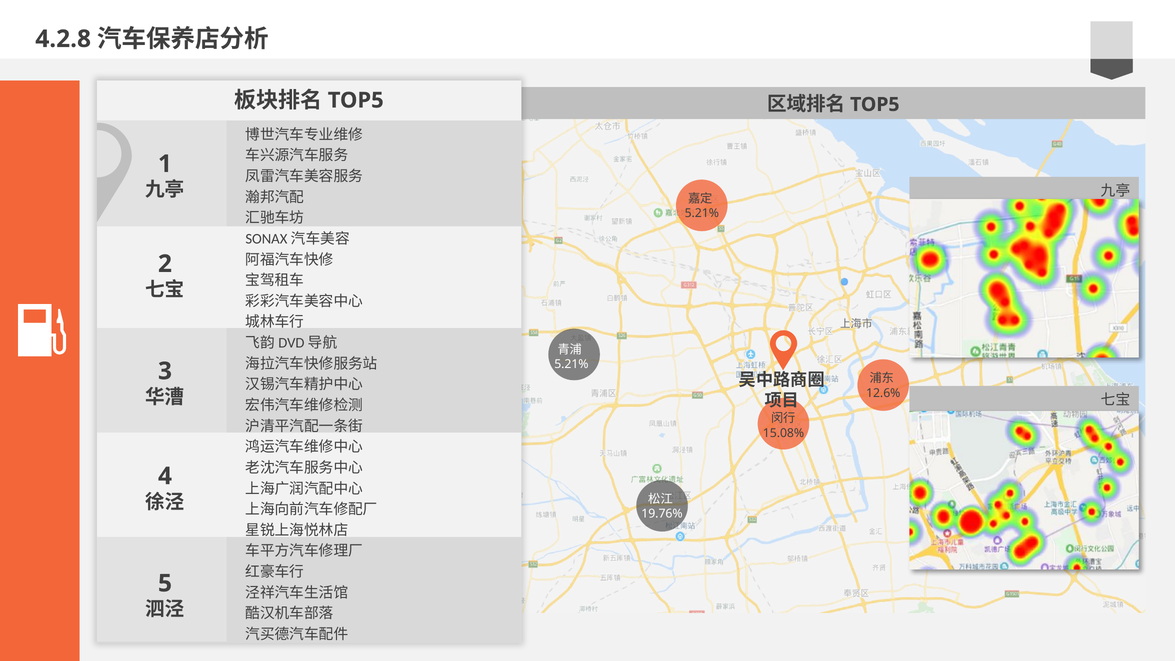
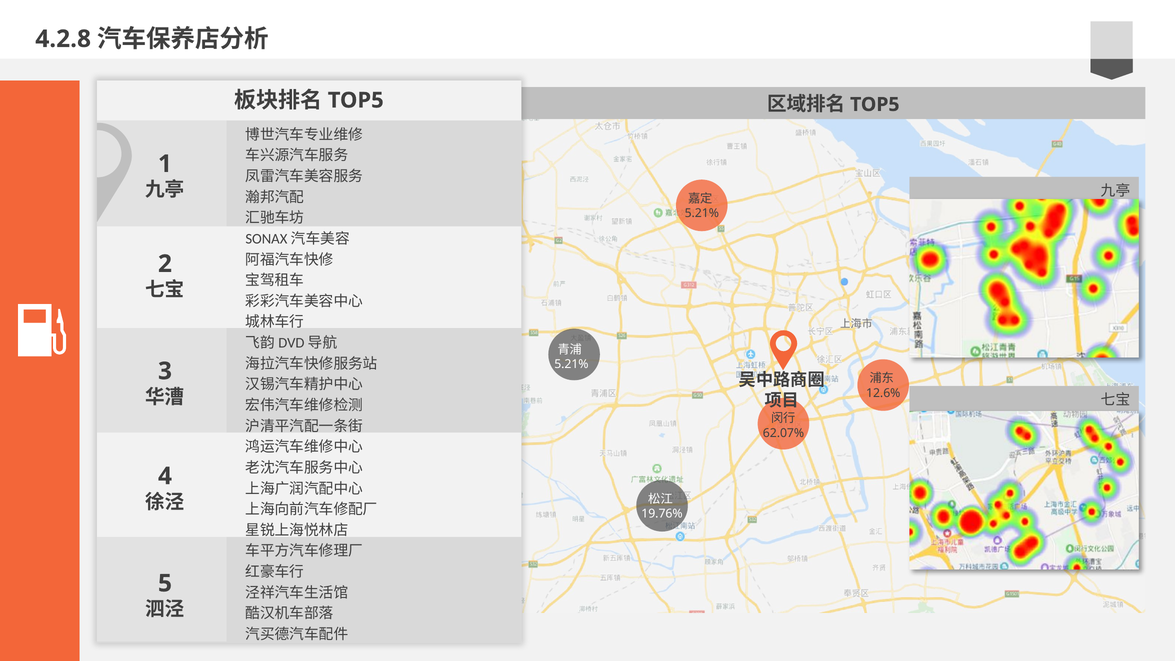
15.08%: 15.08% -> 62.07%
